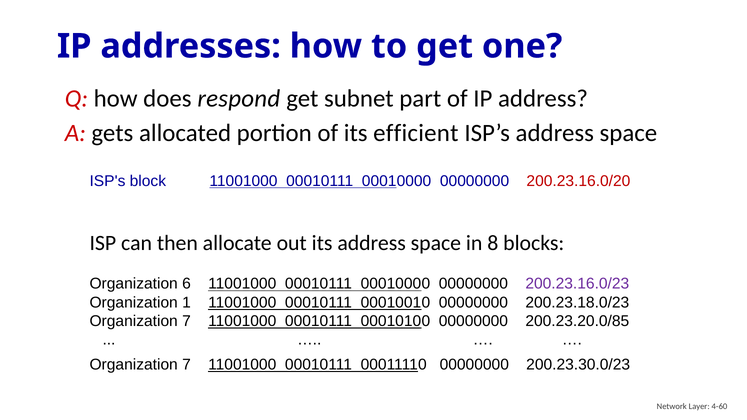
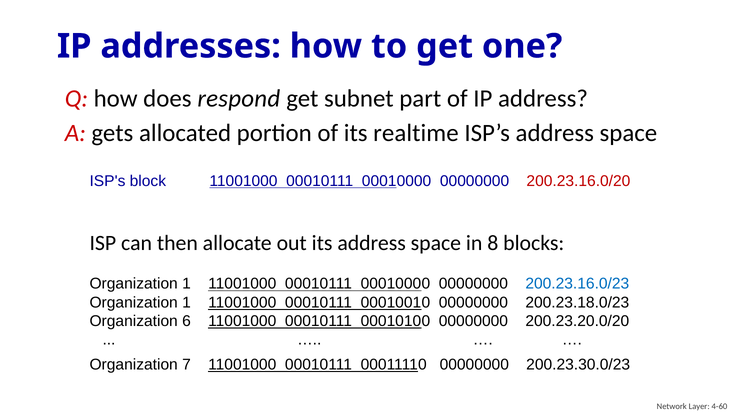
efficient: efficient -> realtime
6 at (186, 284): 6 -> 1
200.23.16.0/23 colour: purple -> blue
7 at (186, 321): 7 -> 6
200.23.20.0/85: 200.23.20.0/85 -> 200.23.20.0/20
